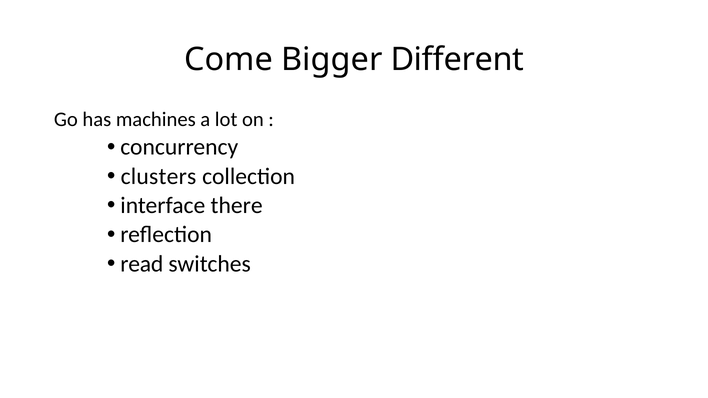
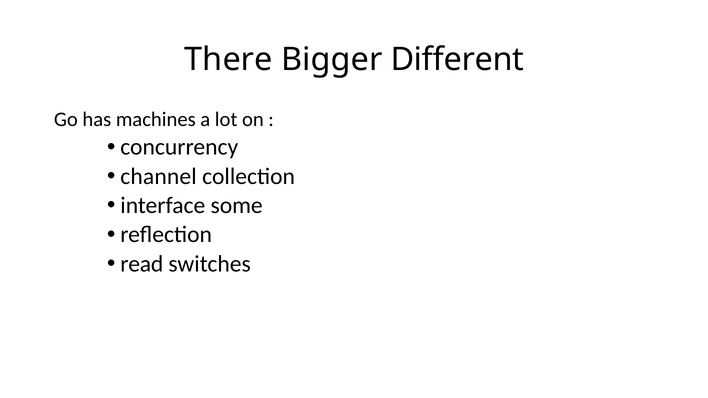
Come: Come -> There
clusters: clusters -> channel
there: there -> some
